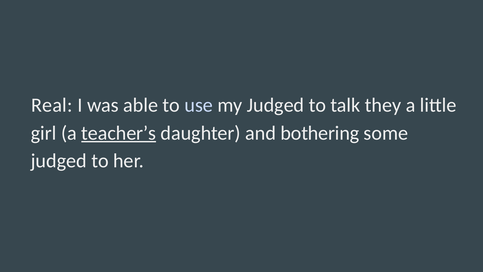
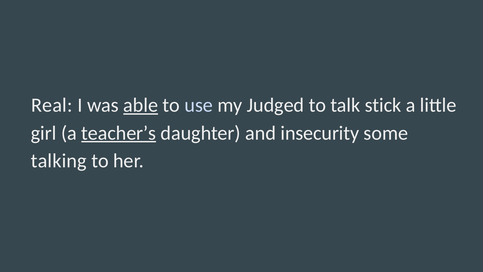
able underline: none -> present
they: they -> stick
bothering: bothering -> insecurity
judged at (59, 161): judged -> talking
